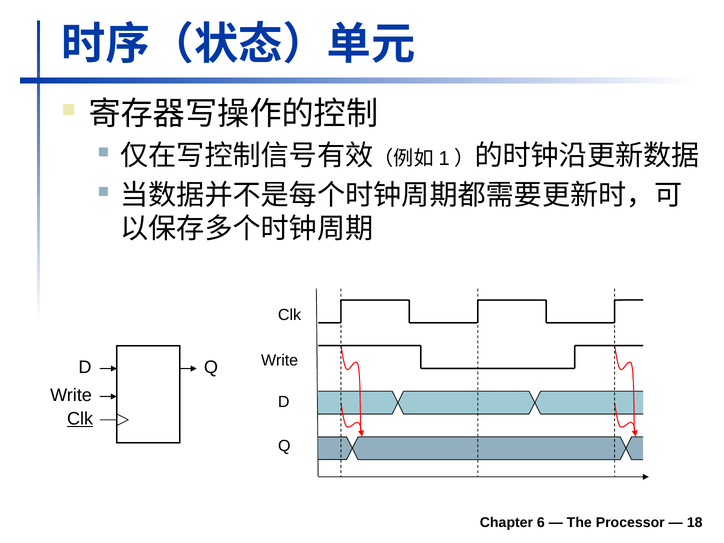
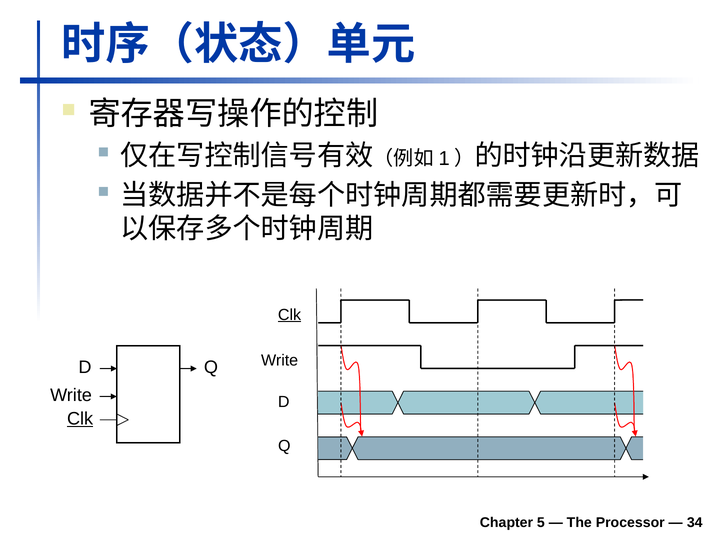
Clk at (290, 315) underline: none -> present
6: 6 -> 5
18: 18 -> 34
